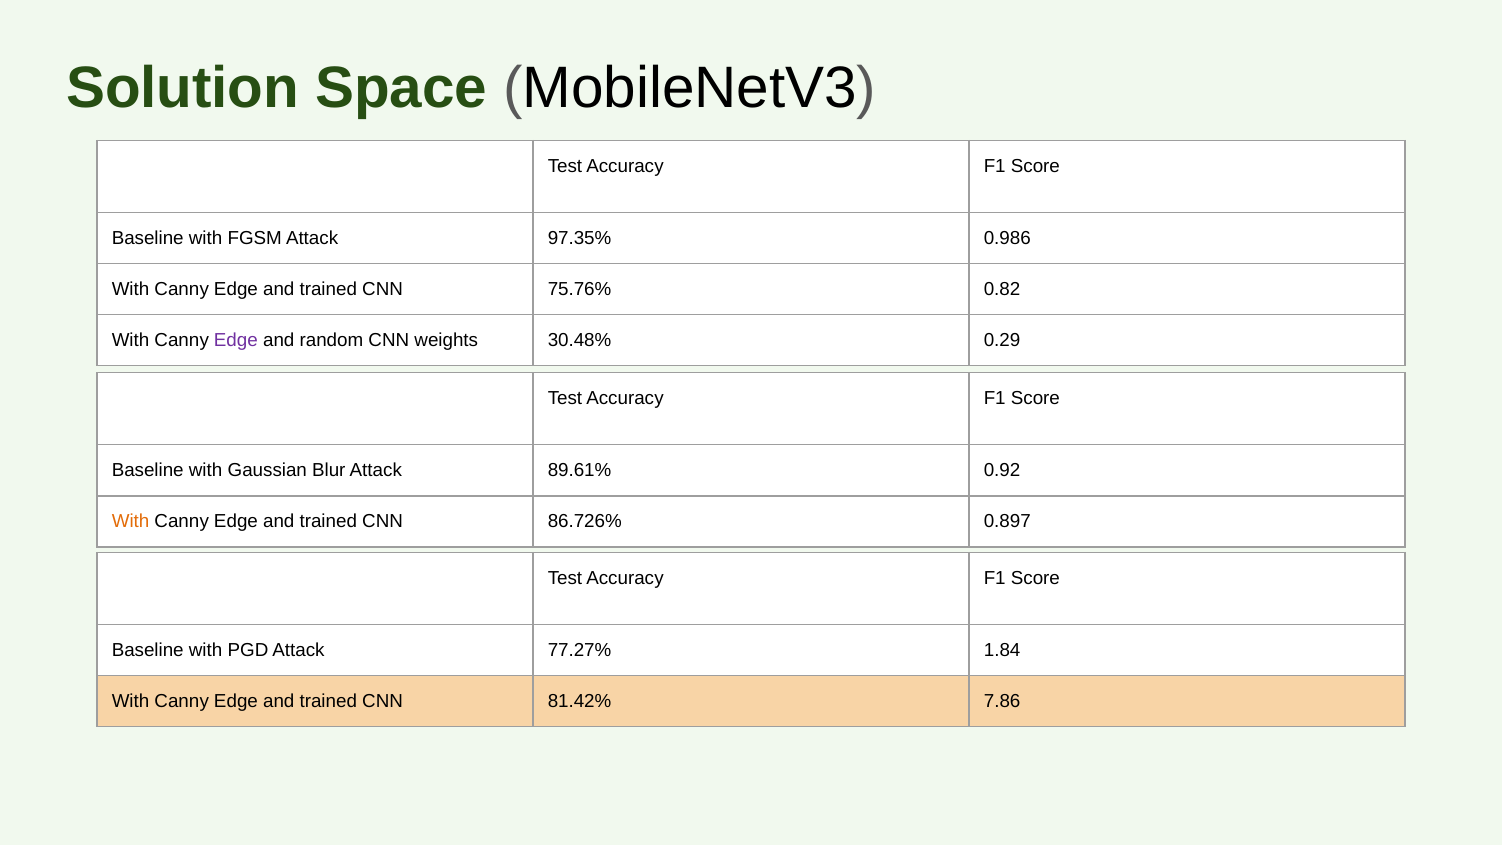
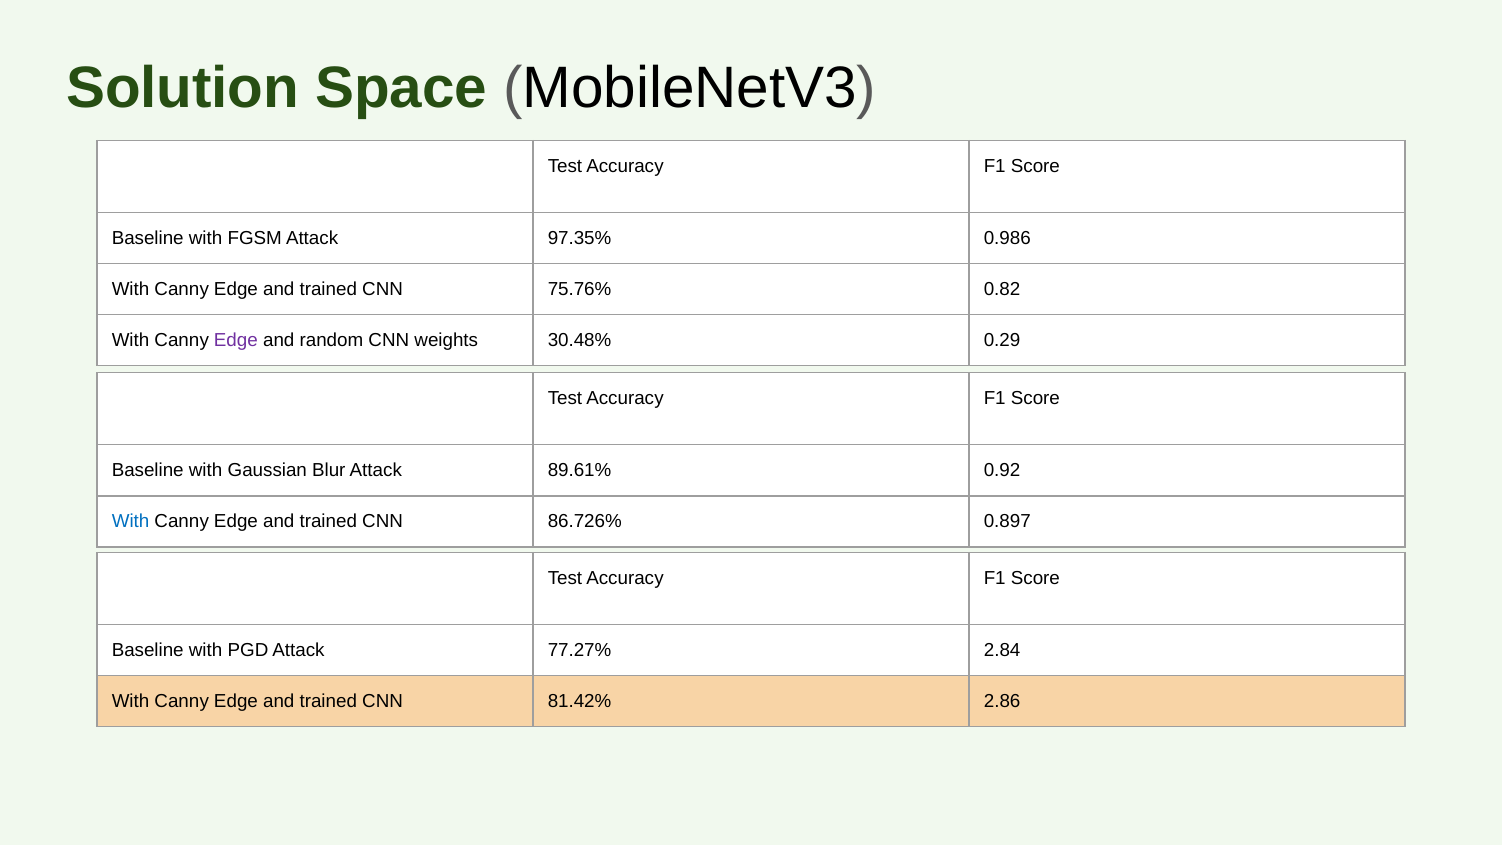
With at (131, 522) colour: orange -> blue
1.84: 1.84 -> 2.84
7.86: 7.86 -> 2.86
